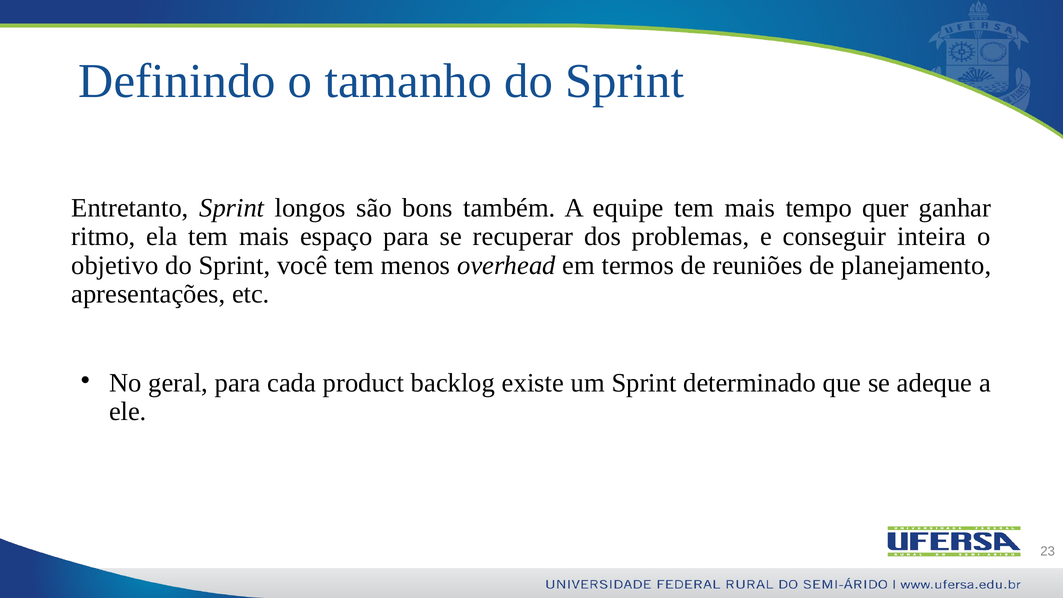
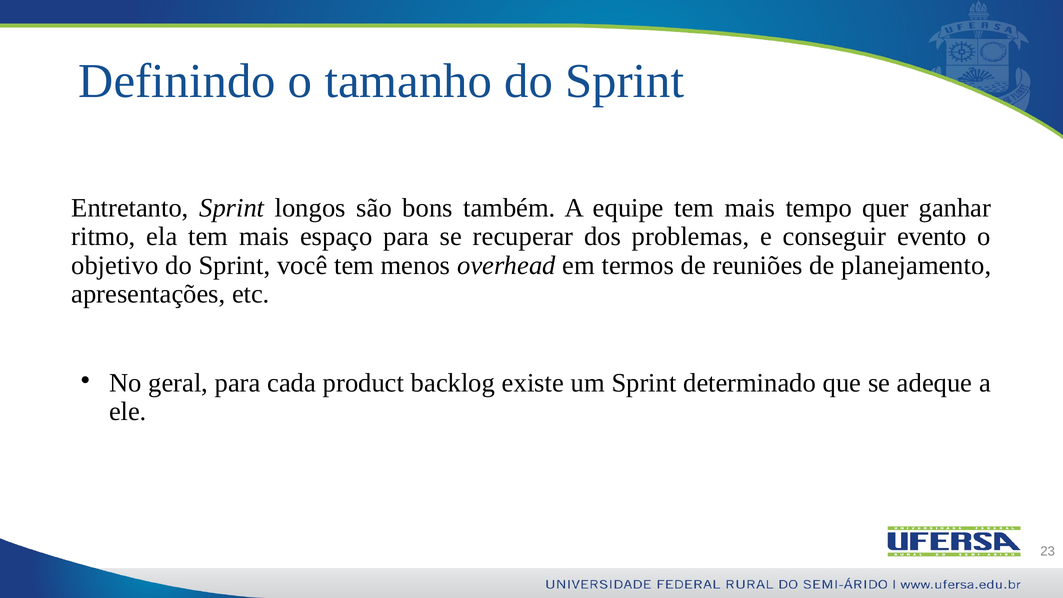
inteira: inteira -> evento
